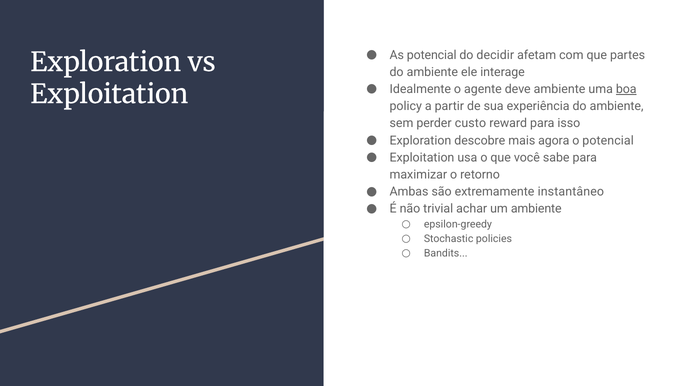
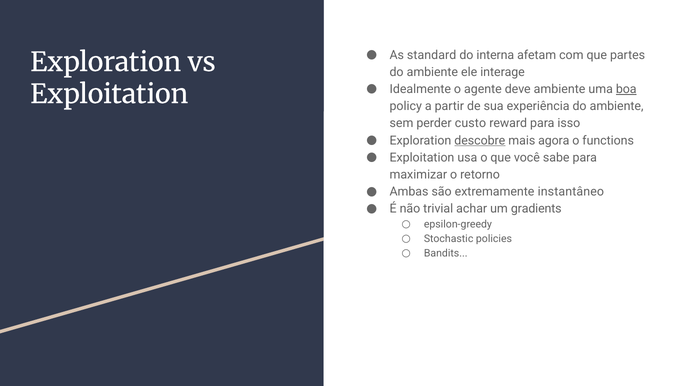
As potencial: potencial -> standard
decidir: decidir -> interna
descobre underline: none -> present
o potencial: potencial -> functions
um ambiente: ambiente -> gradients
